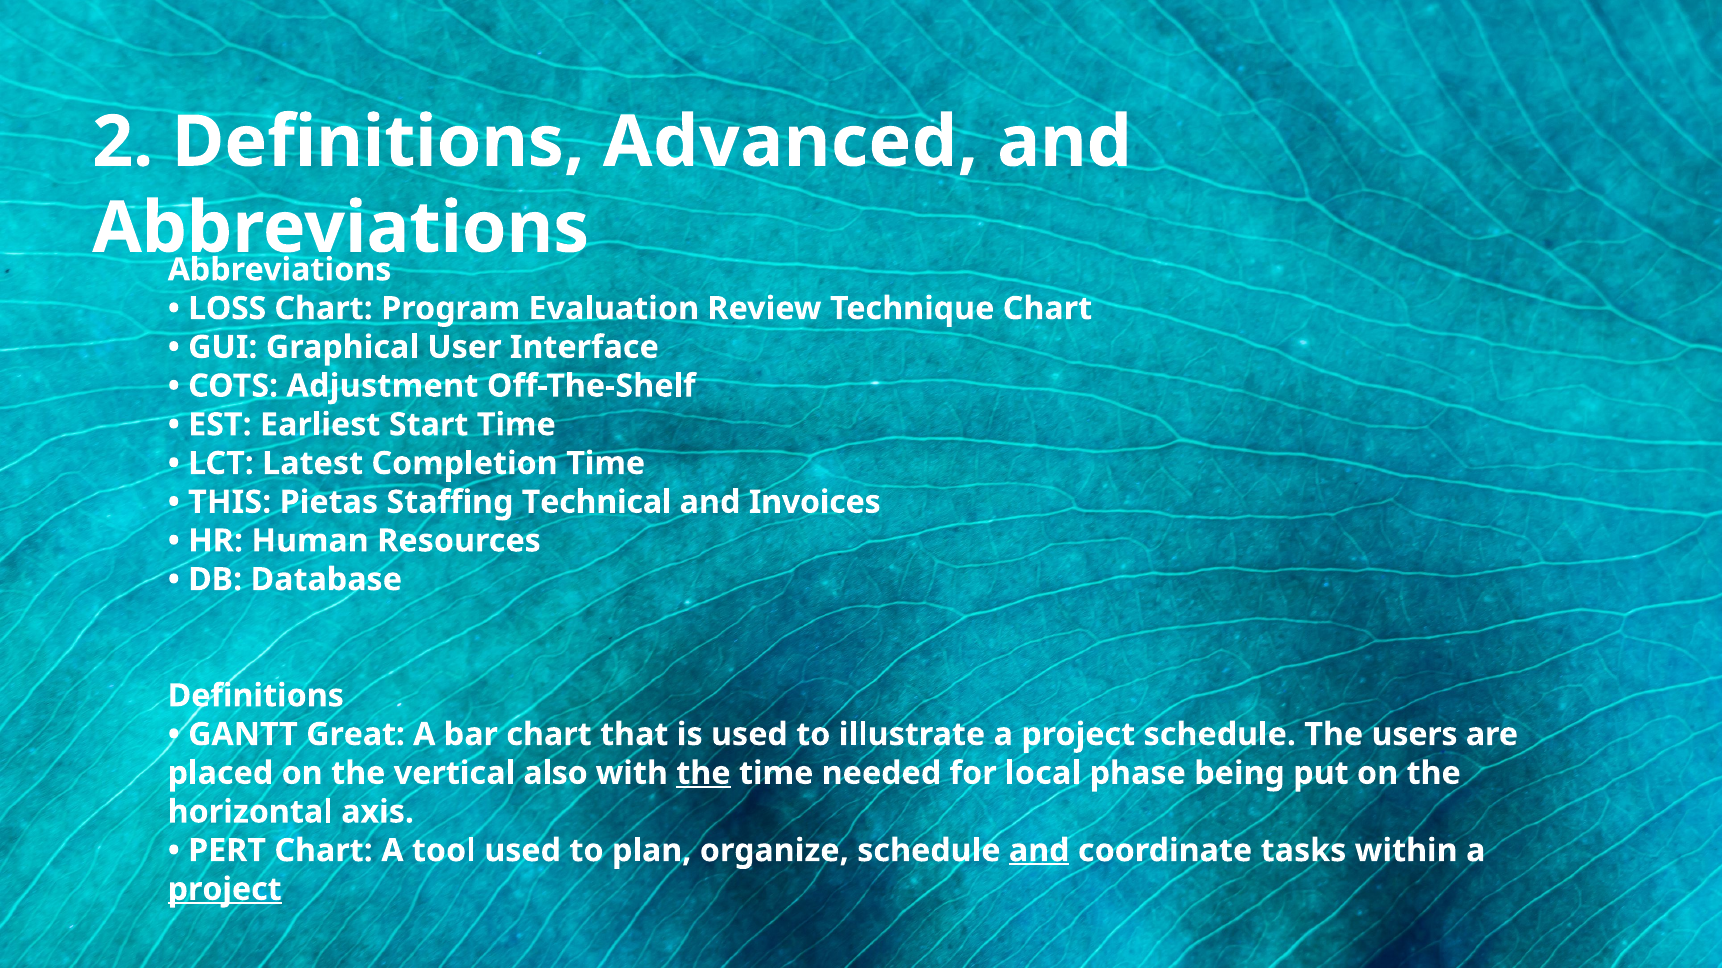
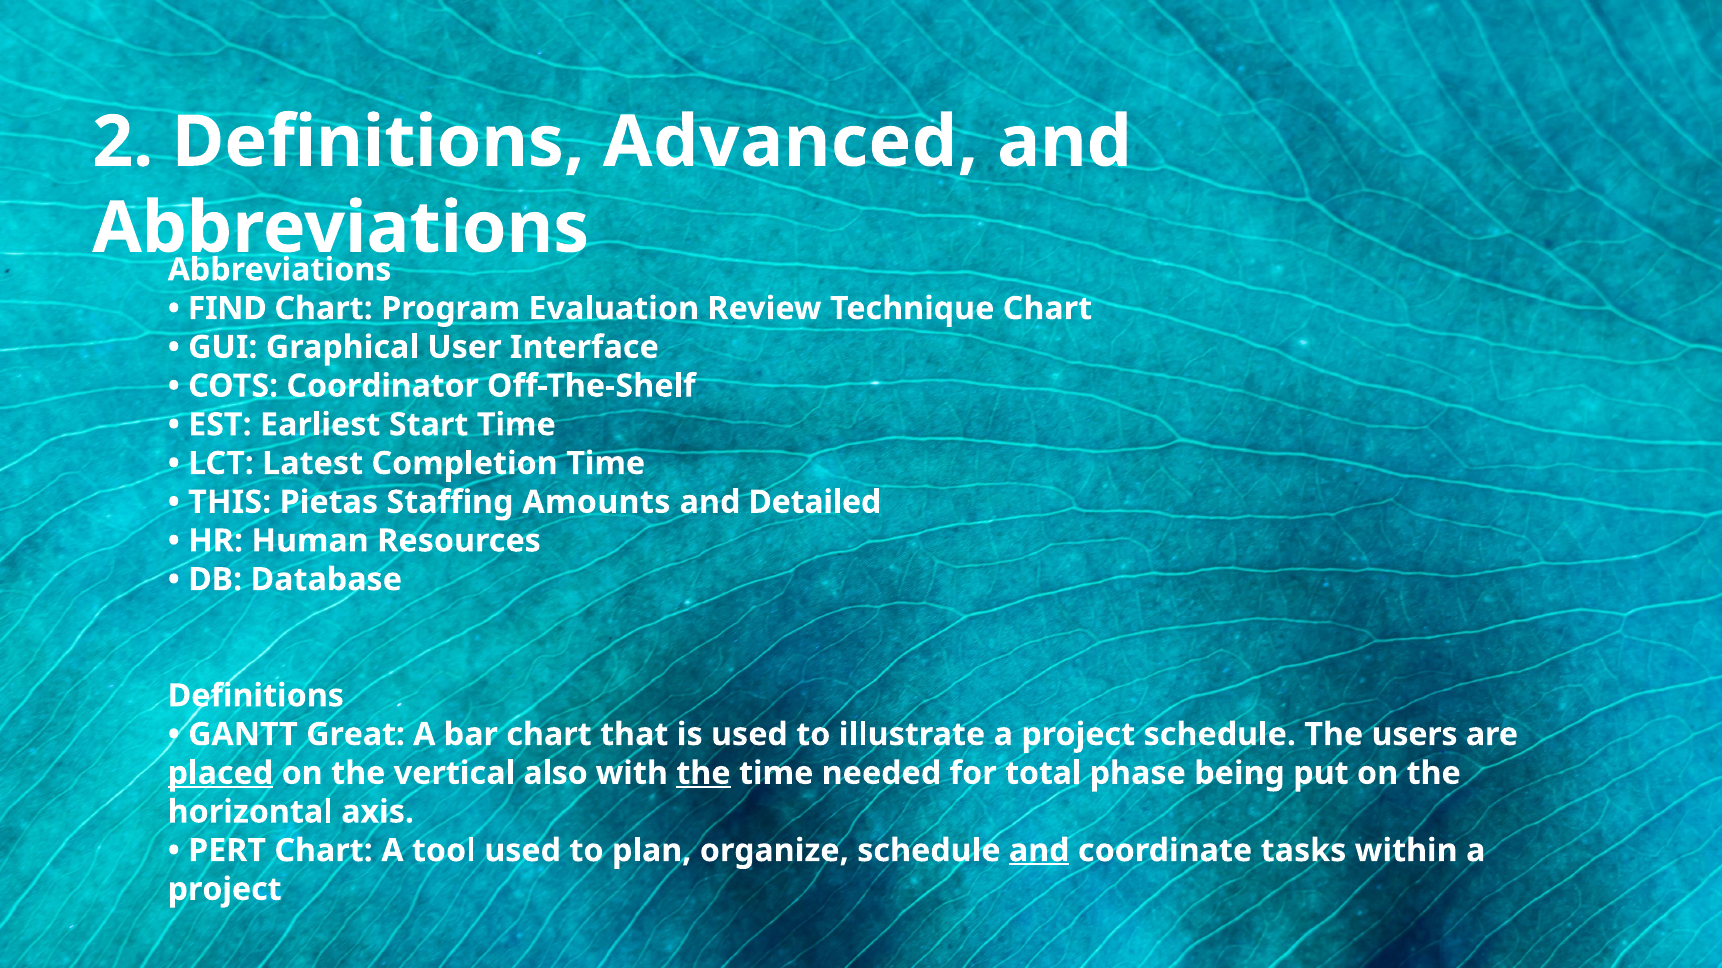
LOSS: LOSS -> FIND
Adjustment: Adjustment -> Coordinator
Technical: Technical -> Amounts
Invoices: Invoices -> Detailed
placed underline: none -> present
local: local -> total
project at (225, 890) underline: present -> none
